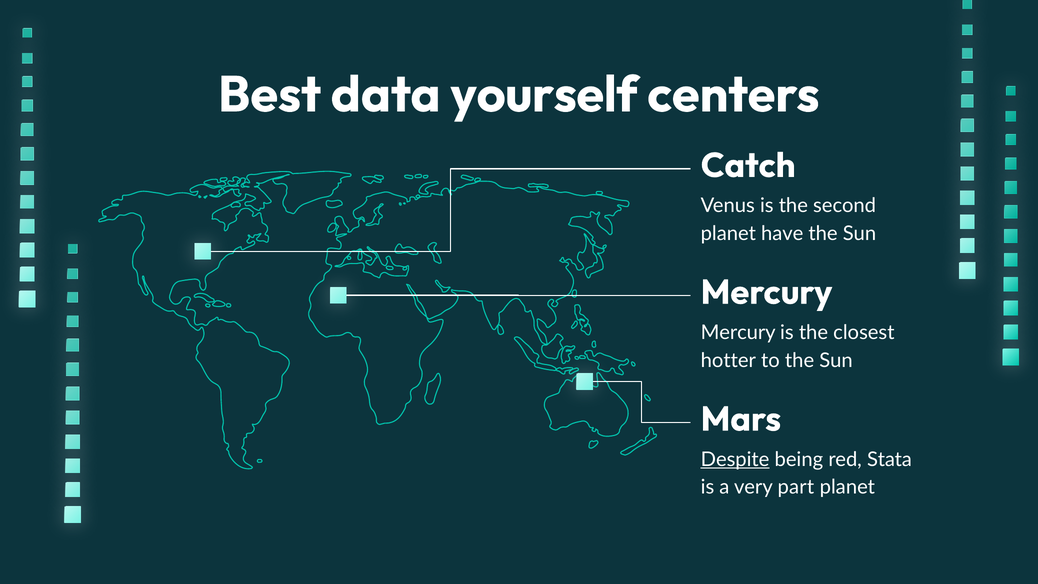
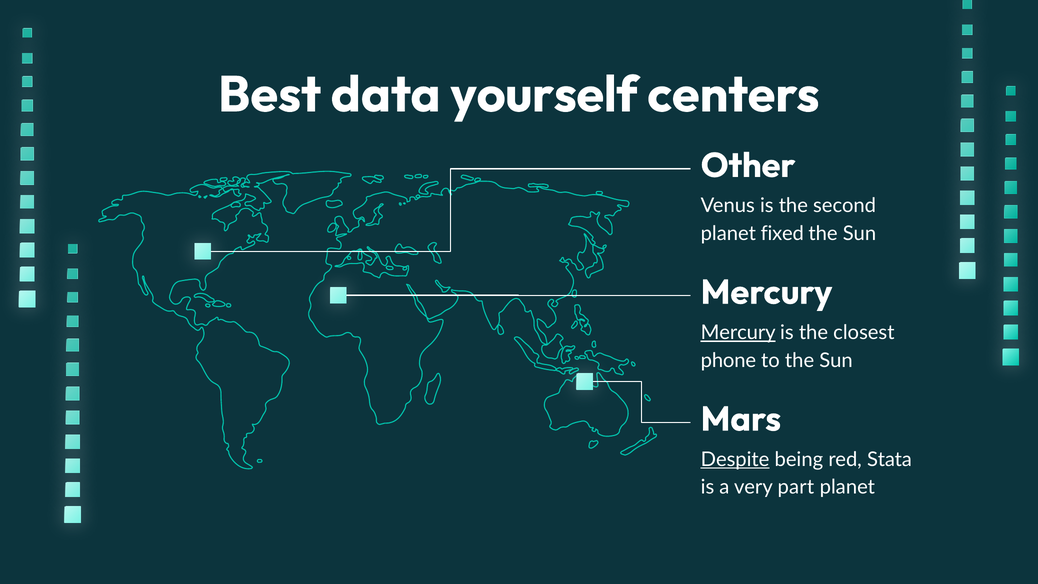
Catch: Catch -> Other
have: have -> fixed
Mercury at (738, 333) underline: none -> present
hotter: hotter -> phone
